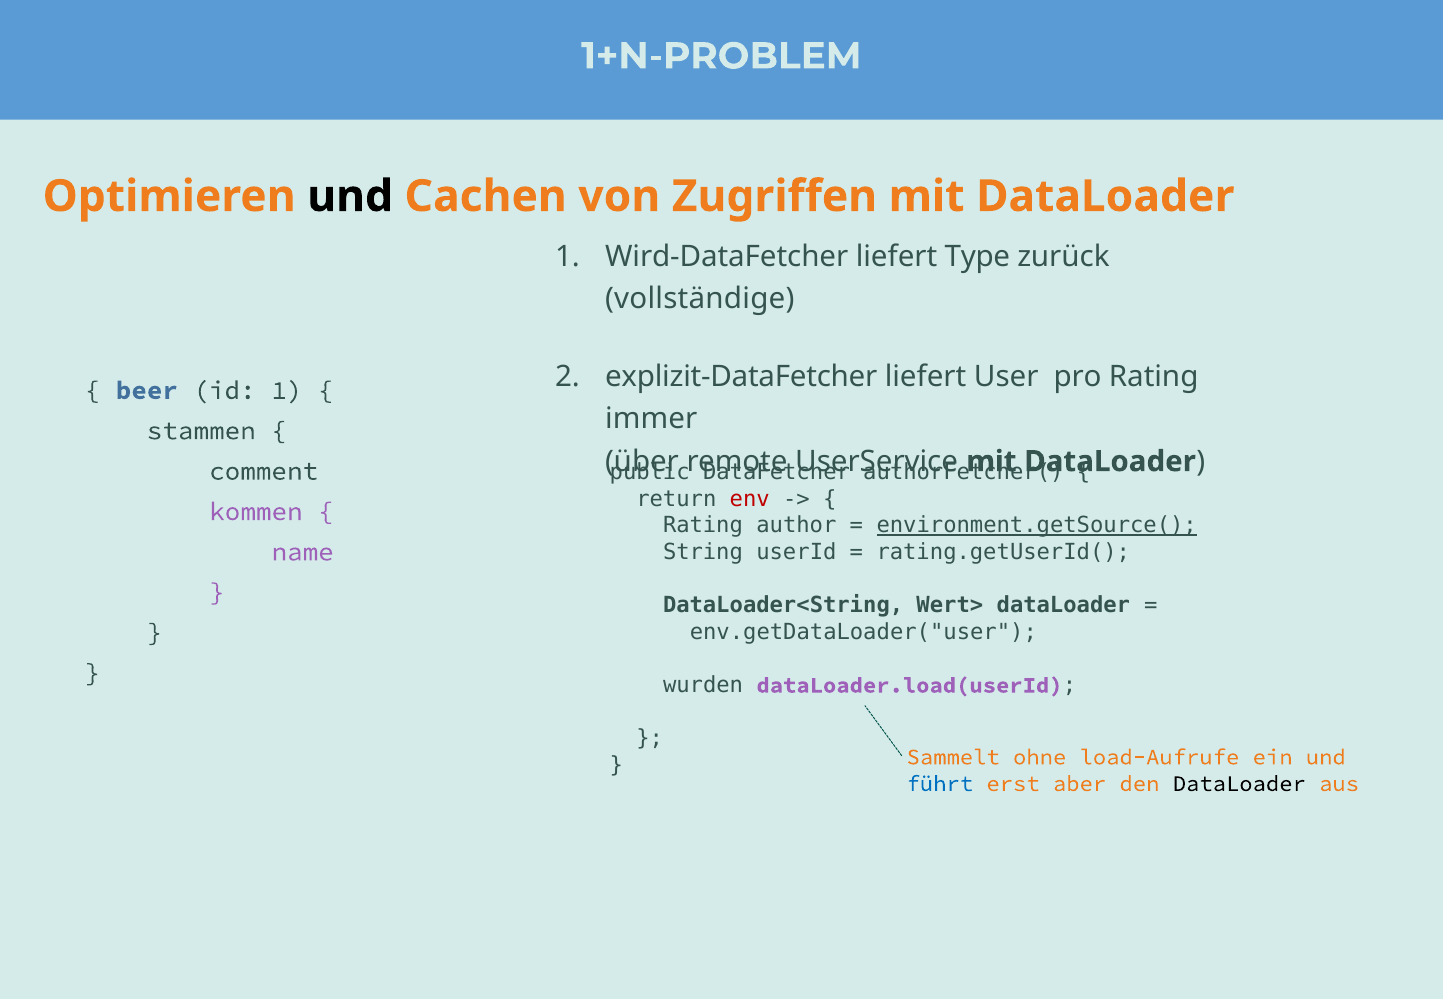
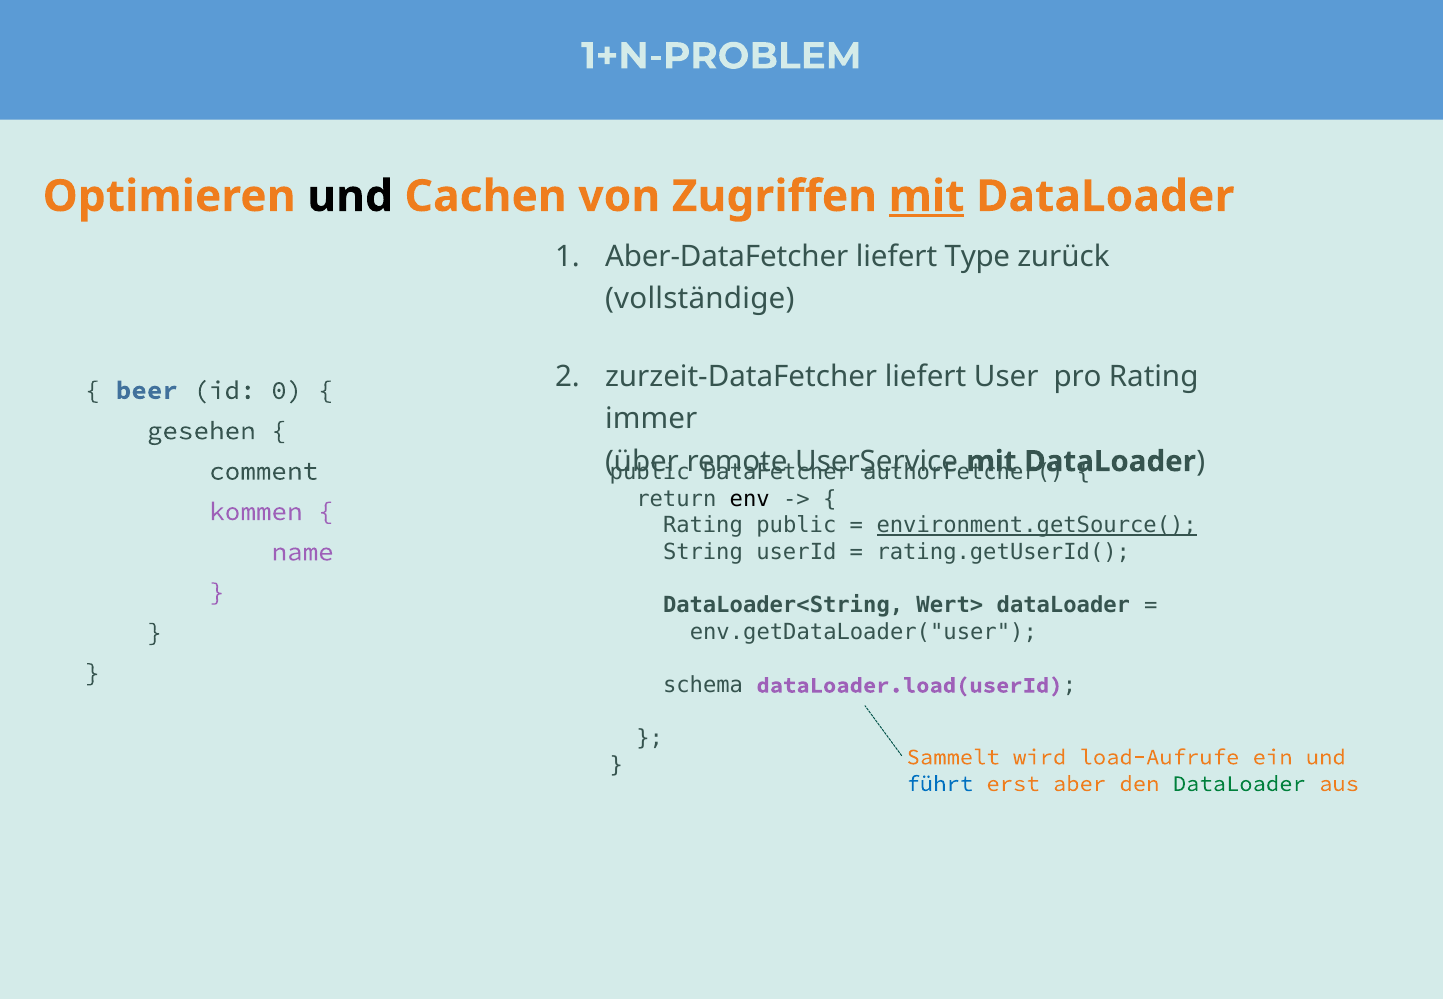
mit at (927, 196) underline: none -> present
Wird-DataFetcher: Wird-DataFetcher -> Aber-DataFetcher
explizit-DataFetcher: explizit-DataFetcher -> zurzeit-DataFetcher
id 1: 1 -> 0
stammen: stammen -> gesehen
env colour: red -> black
Rating author: author -> public
wurden: wurden -> schema
ohne: ohne -> wird
DataLoader at (1239, 784) colour: black -> green
